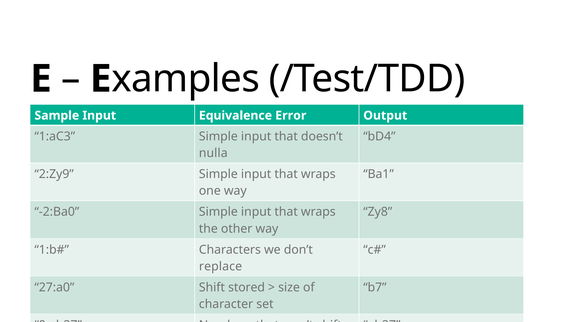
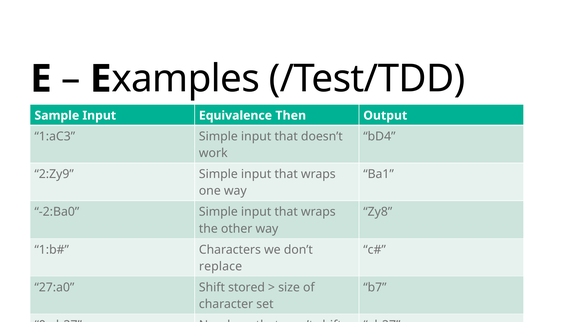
Error: Error -> Then
nulla: nulla -> work
